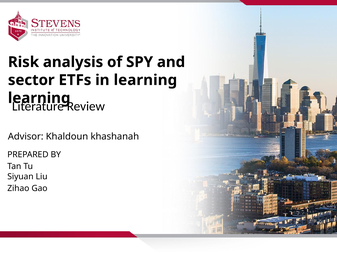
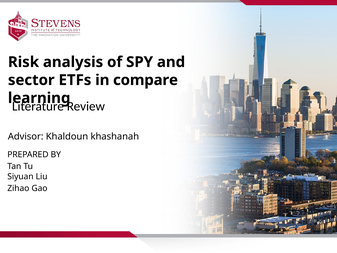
in learning: learning -> compare
